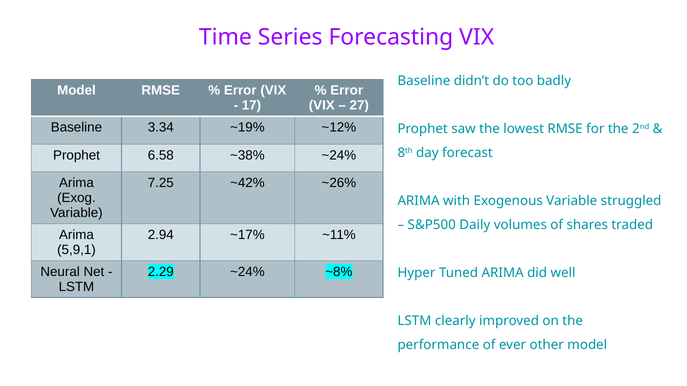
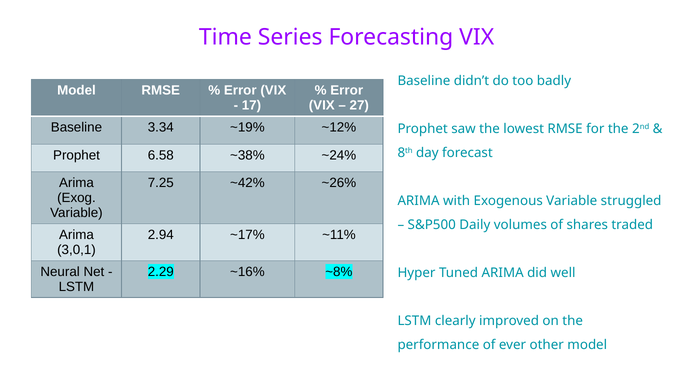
5,9,1: 5,9,1 -> 3,0,1
2.29 ~24%: ~24% -> ~16%
